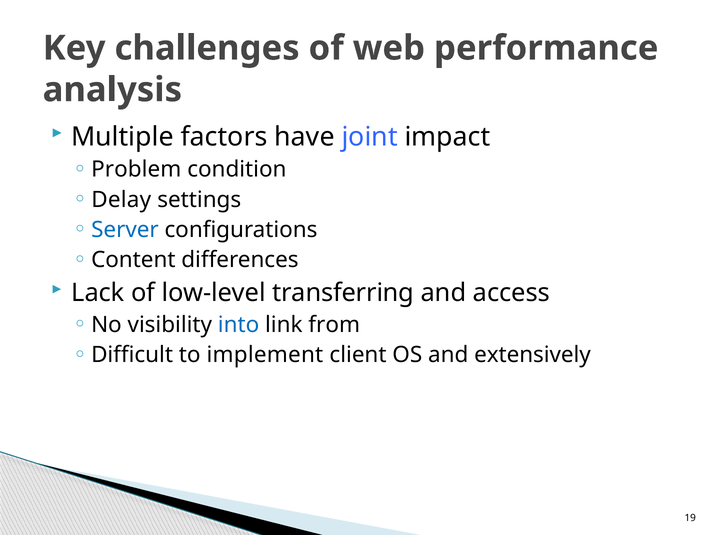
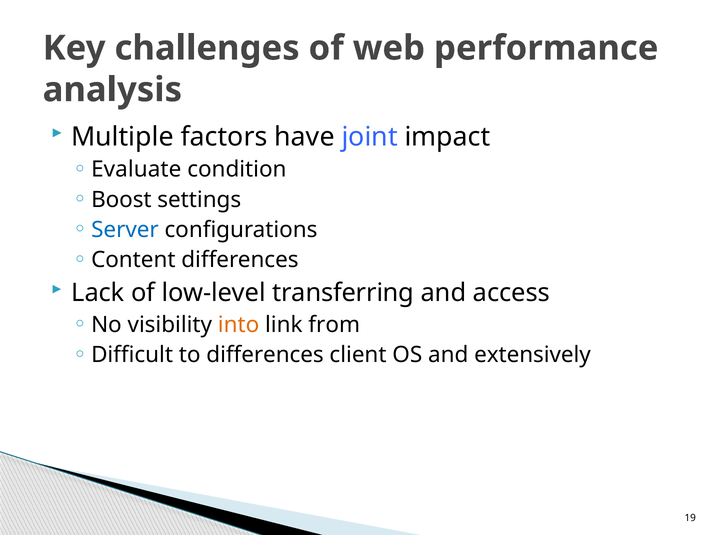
Problem: Problem -> Evaluate
Delay: Delay -> Boost
into colour: blue -> orange
to implement: implement -> differences
